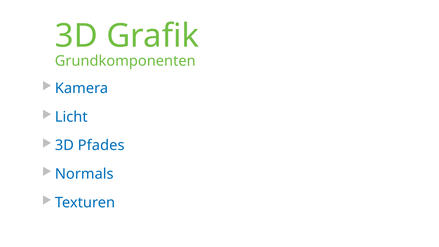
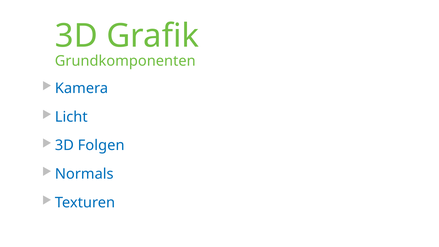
Pfades: Pfades -> Folgen
